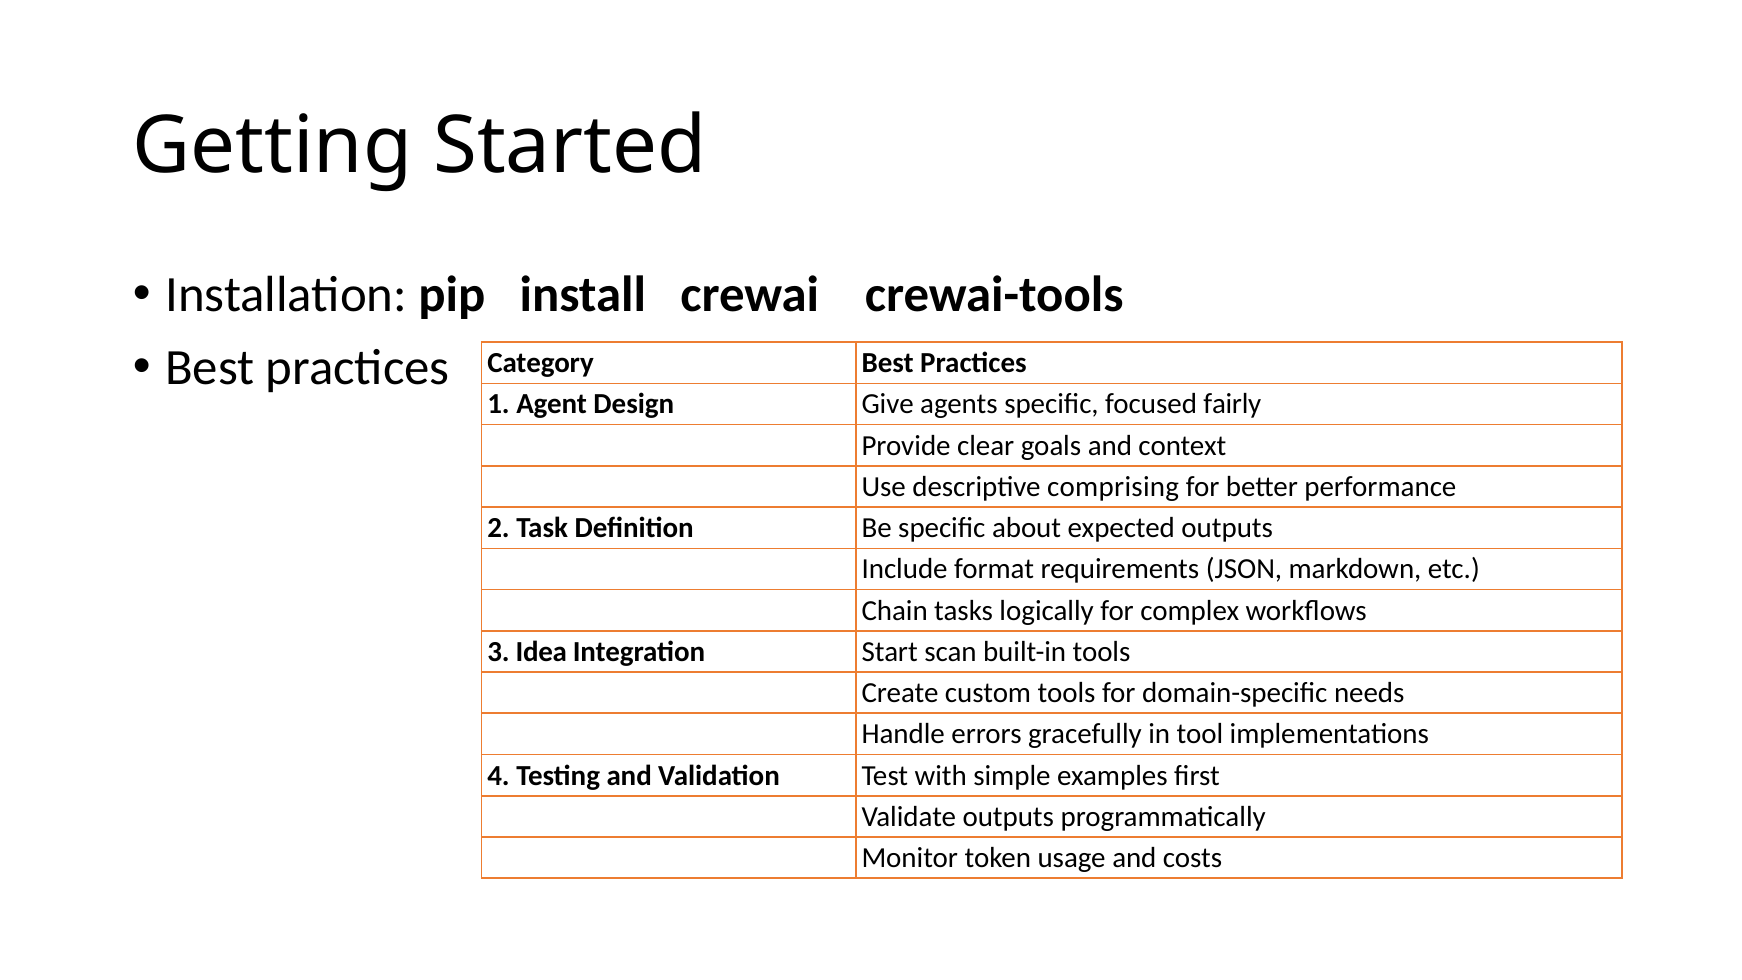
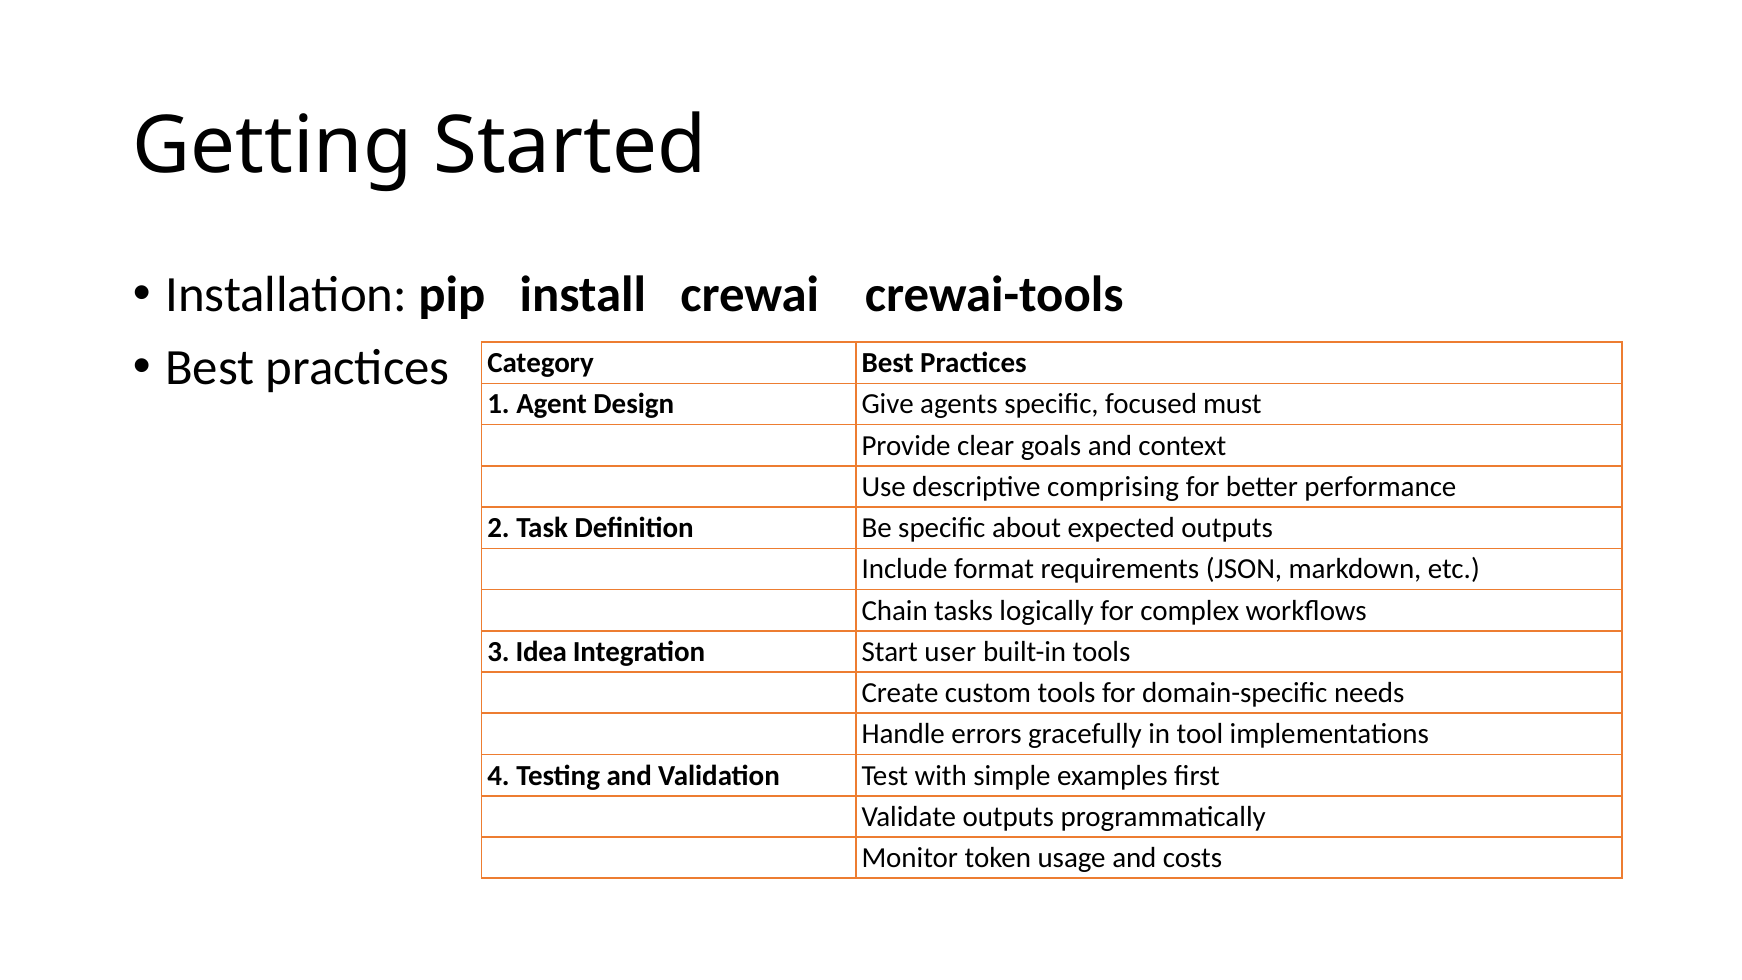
fairly: fairly -> must
scan: scan -> user
